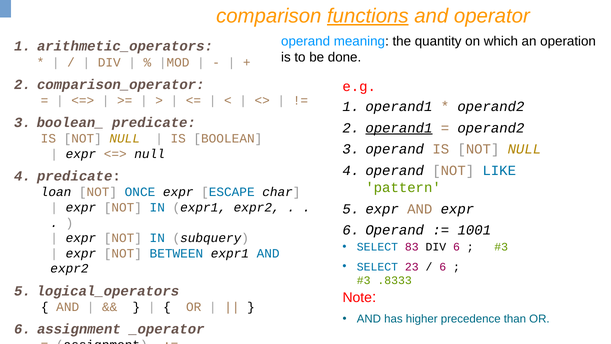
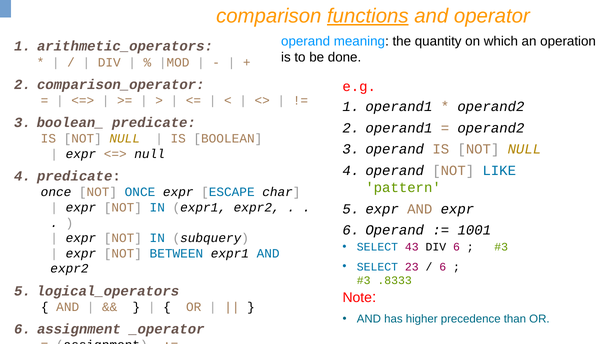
operand1 at (399, 128) underline: present -> none
loan at (56, 192): loan -> once
83: 83 -> 43
